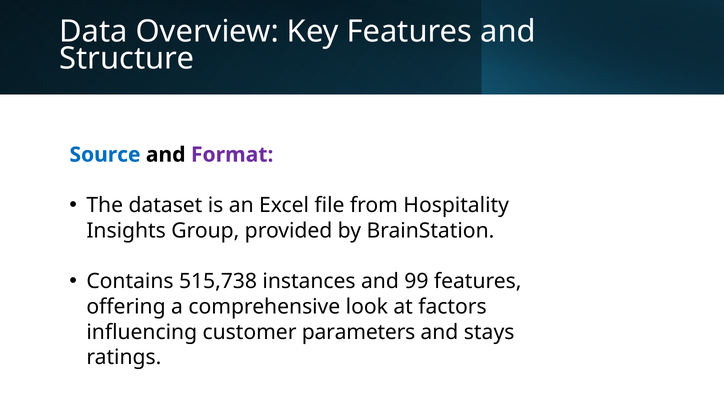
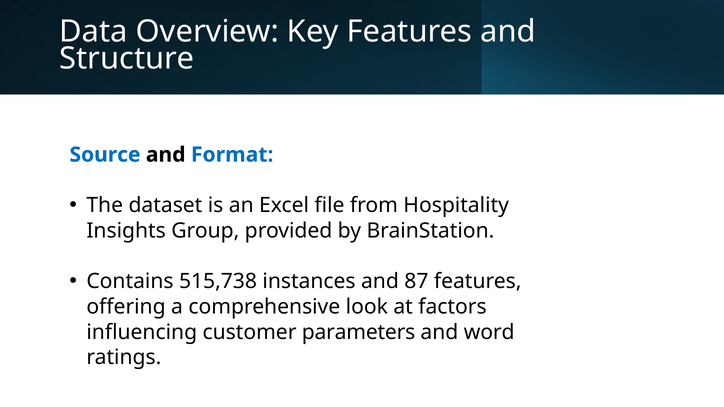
Format colour: purple -> blue
99: 99 -> 87
stays: stays -> word
